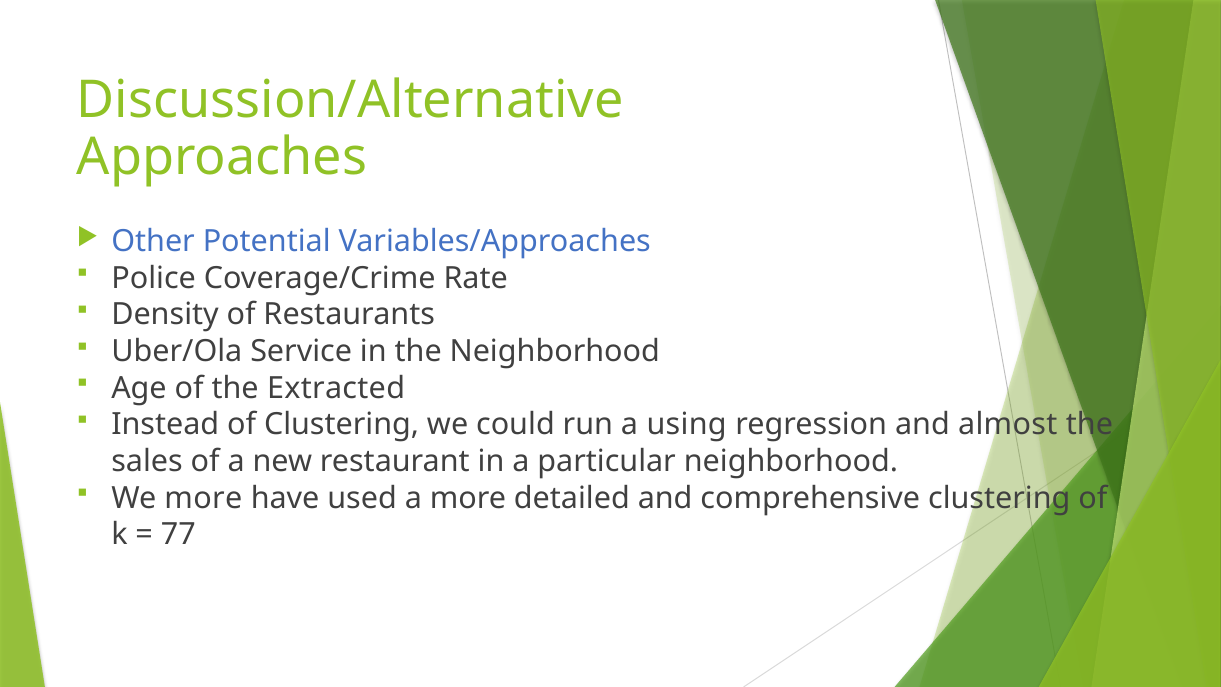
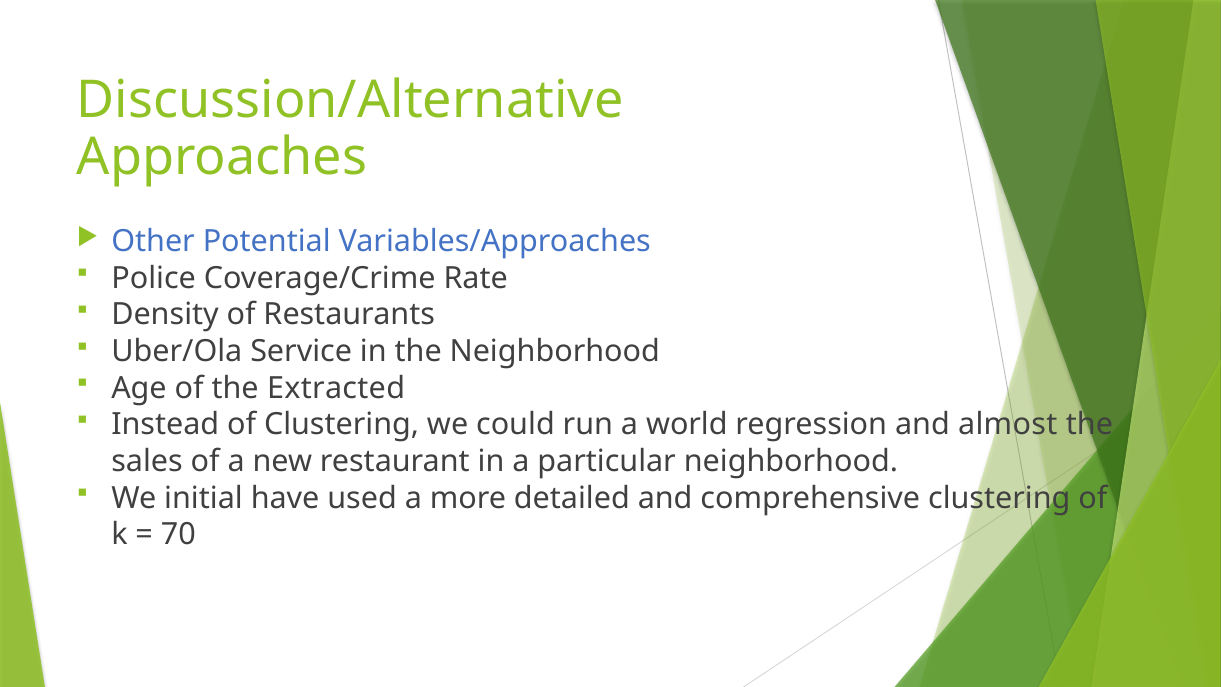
using: using -> world
We more: more -> initial
77: 77 -> 70
